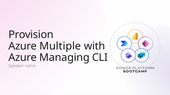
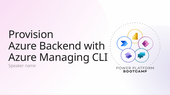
Multiple: Multiple -> Backend
